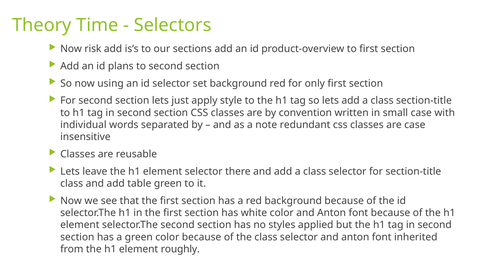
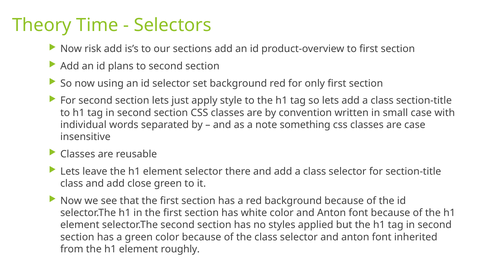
redundant: redundant -> something
table: table -> close
